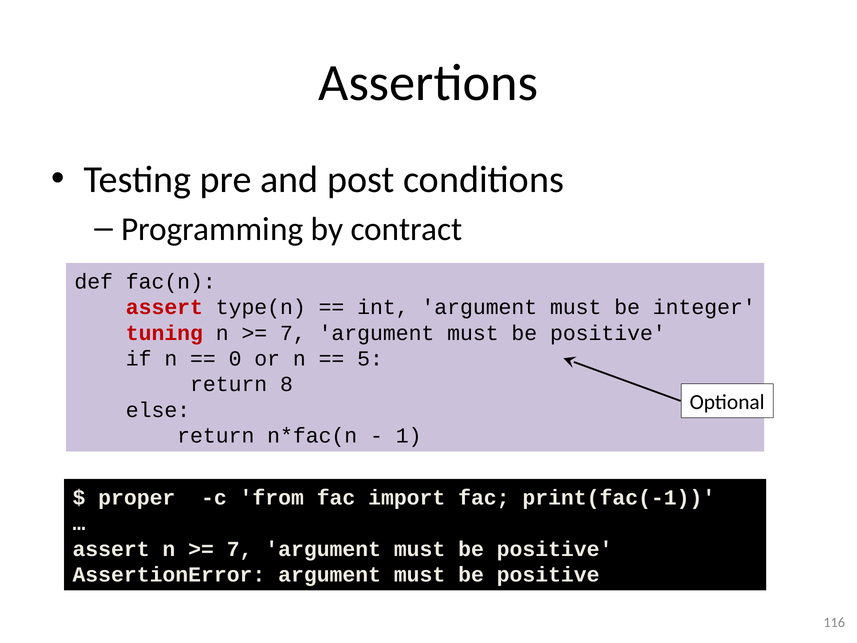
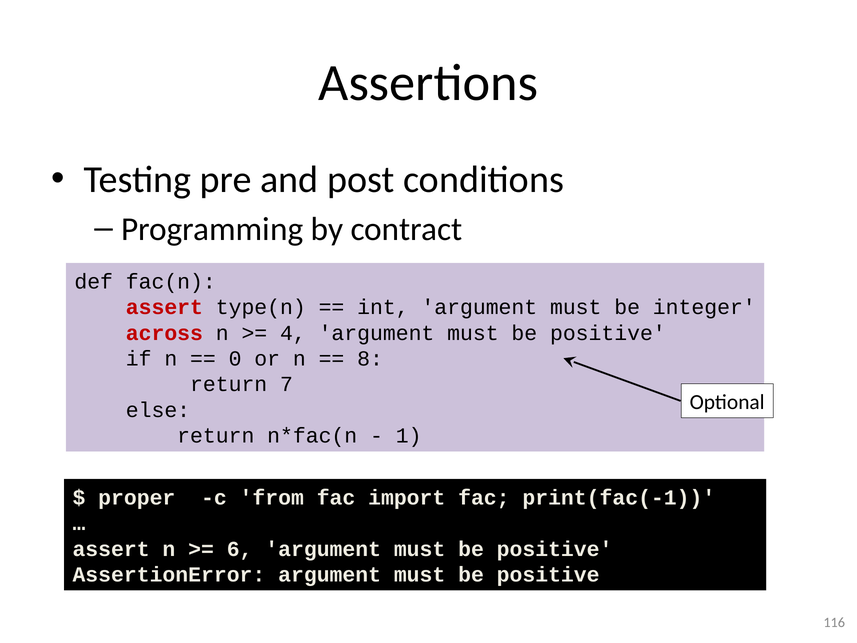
tuning: tuning -> across
7 at (293, 333): 7 -> 4
5: 5 -> 8
8: 8 -> 7
7 at (240, 549): 7 -> 6
